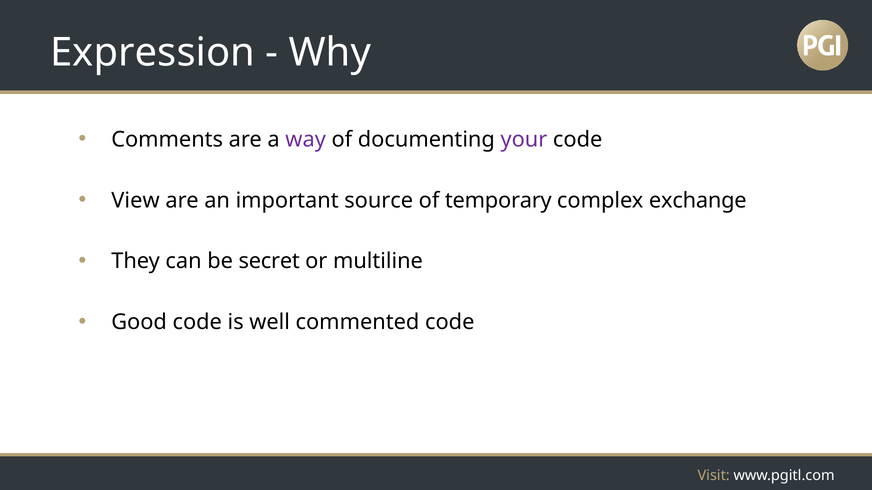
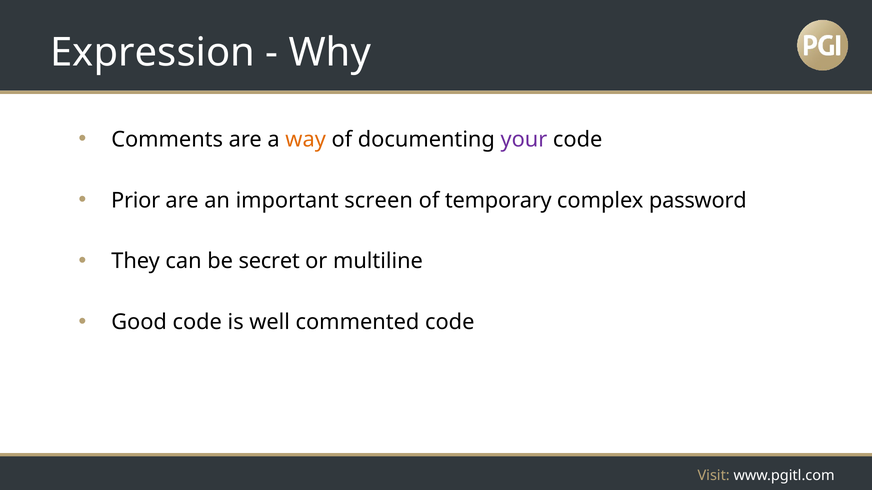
way colour: purple -> orange
View: View -> Prior
source: source -> screen
exchange: exchange -> password
